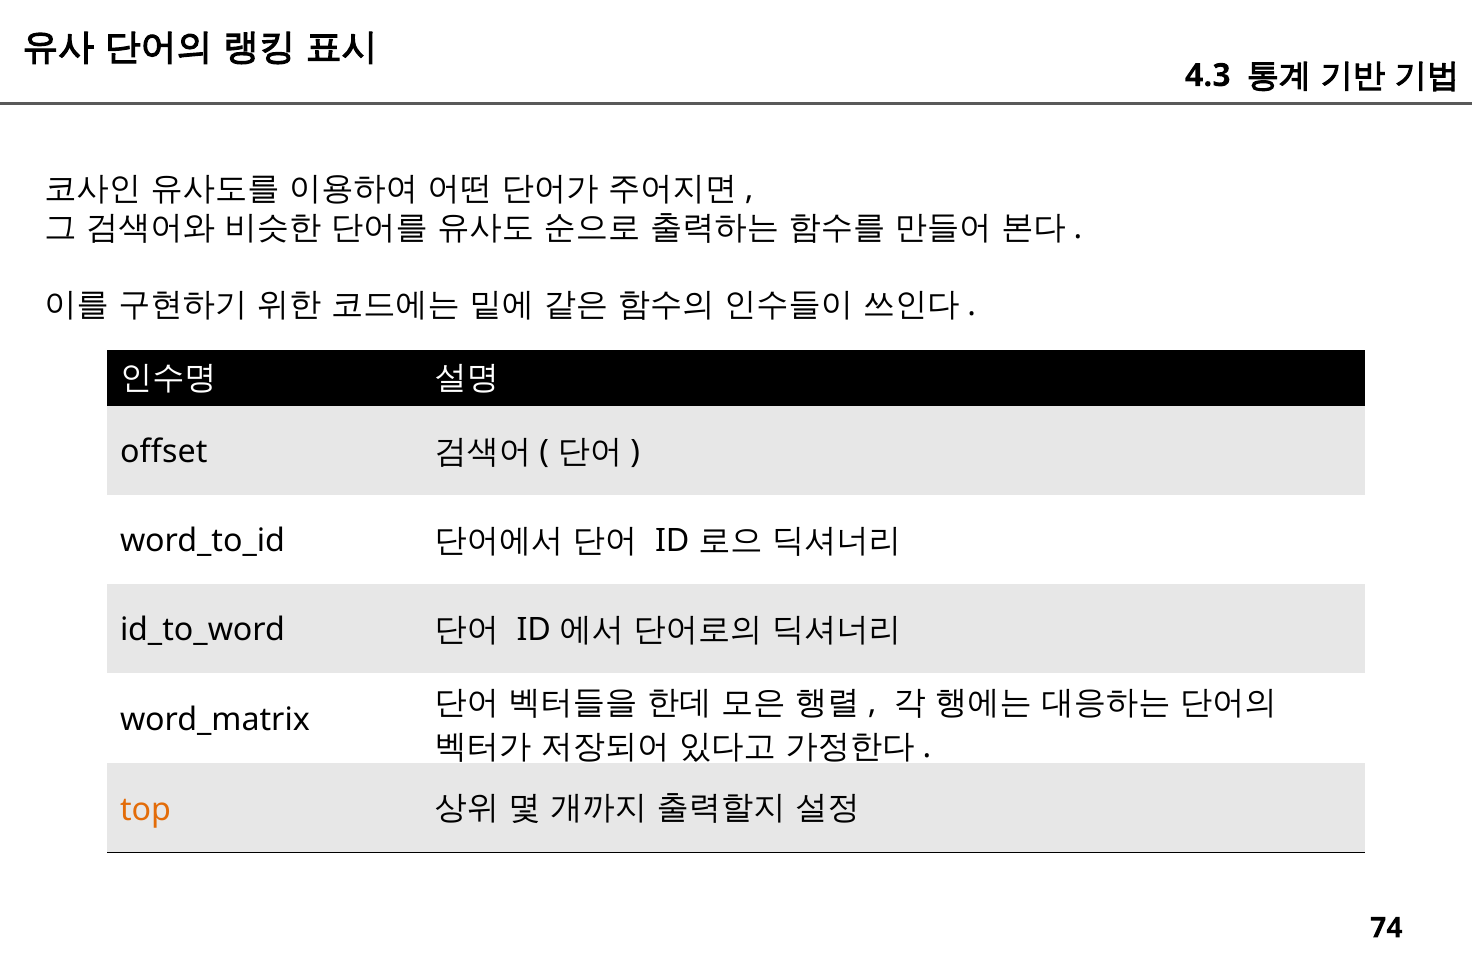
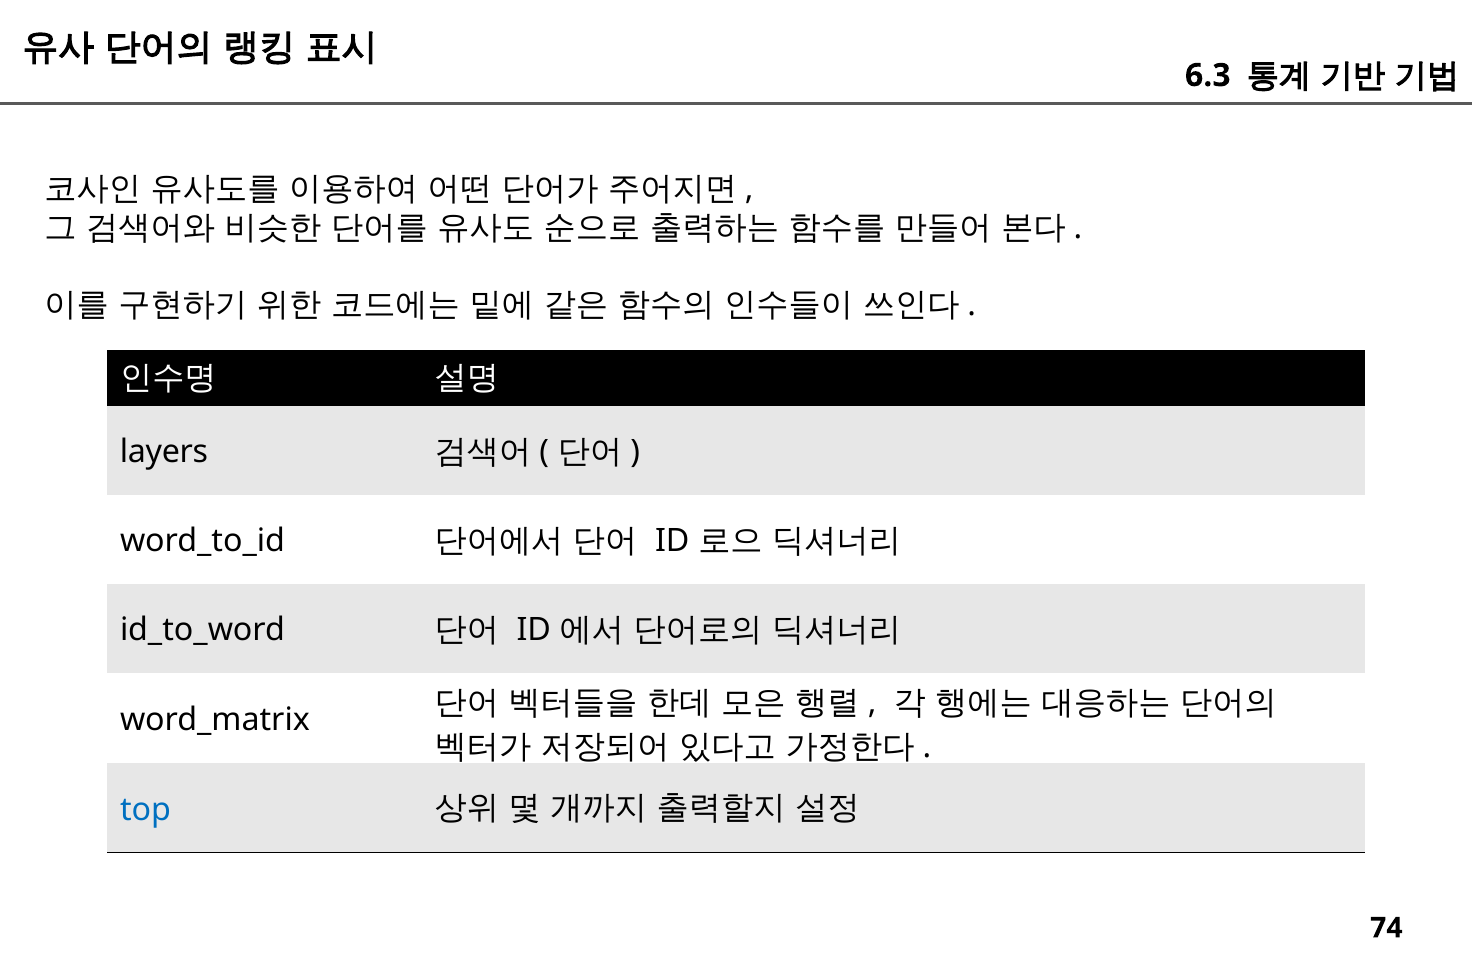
4.3: 4.3 -> 6.3
offset: offset -> layers
top colour: orange -> blue
